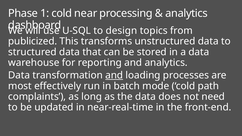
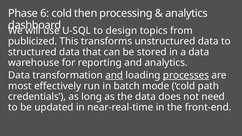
1: 1 -> 6
near: near -> then
processes underline: none -> present
complaints: complaints -> credentials
